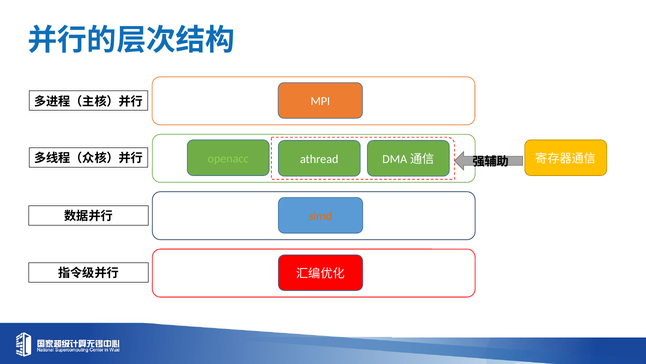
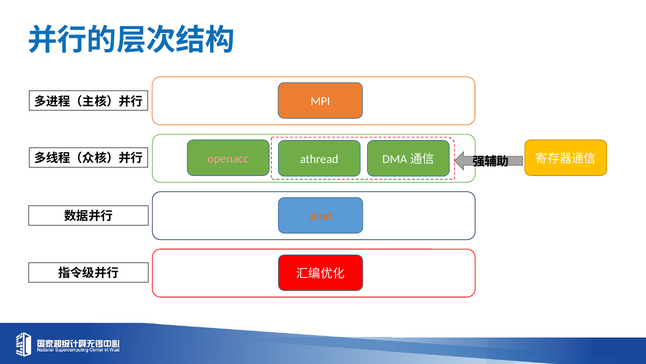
openacc colour: light green -> pink
